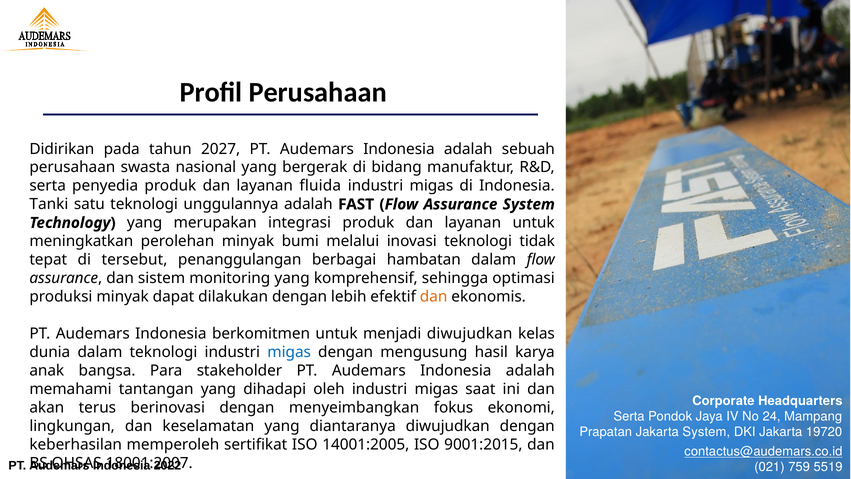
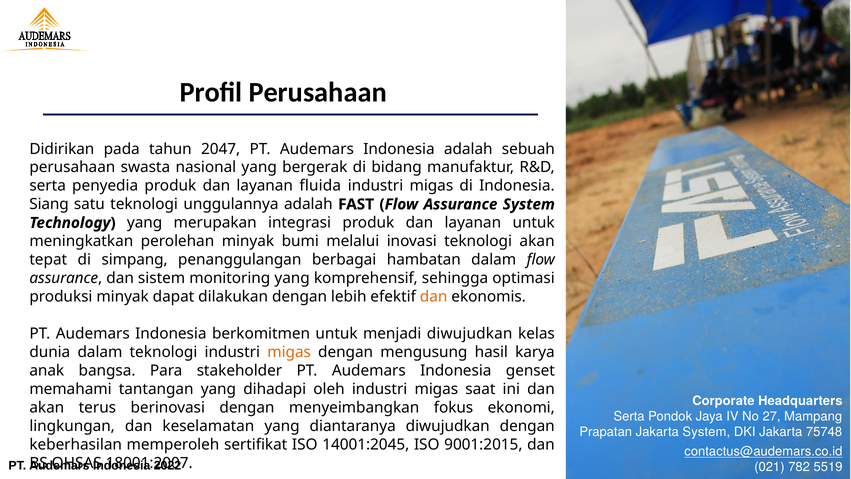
2027: 2027 -> 2047
Tanki: Tanki -> Siang
teknologi tidak: tidak -> akan
tersebut: tersebut -> simpang
migas at (289, 352) colour: blue -> orange
adalah at (530, 370): adalah -> genset
24: 24 -> 27
19720: 19720 -> 75748
14001:2005: 14001:2005 -> 14001:2045
759: 759 -> 782
